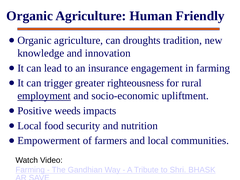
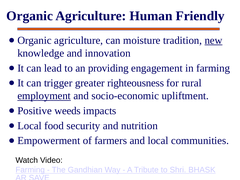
droughts: droughts -> moisture
new underline: none -> present
insurance: insurance -> providing
